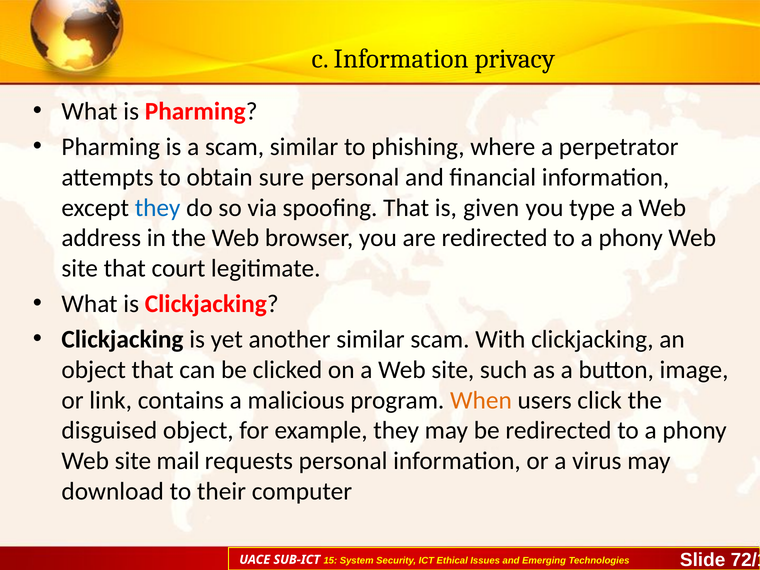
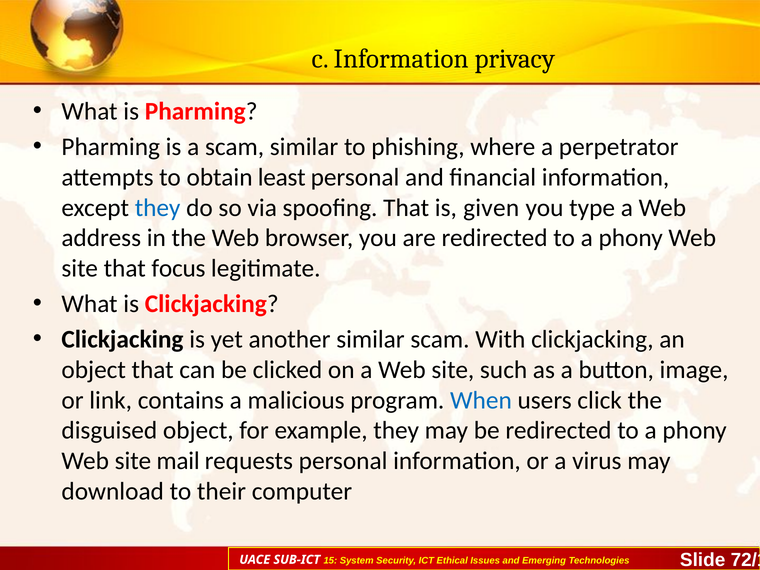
sure: sure -> least
court: court -> focus
When colour: orange -> blue
